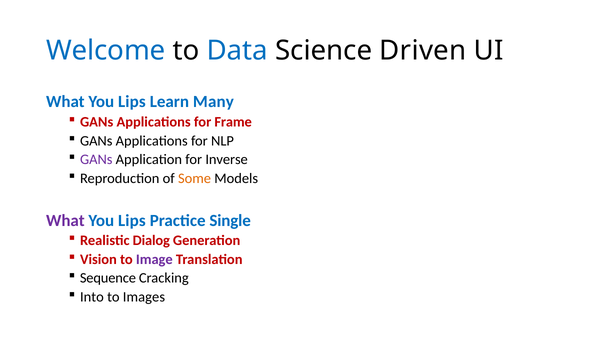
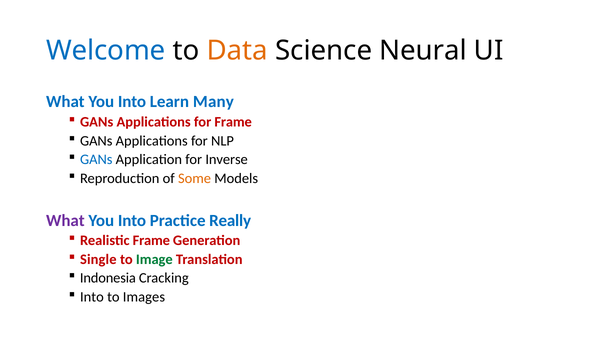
Data colour: blue -> orange
Driven: Driven -> Neural
Lips at (132, 102): Lips -> Into
GANs at (96, 159) colour: purple -> blue
Lips at (132, 220): Lips -> Into
Single: Single -> Really
Realistic Dialog: Dialog -> Frame
Vision: Vision -> Single
Image colour: purple -> green
Sequence: Sequence -> Indonesia
